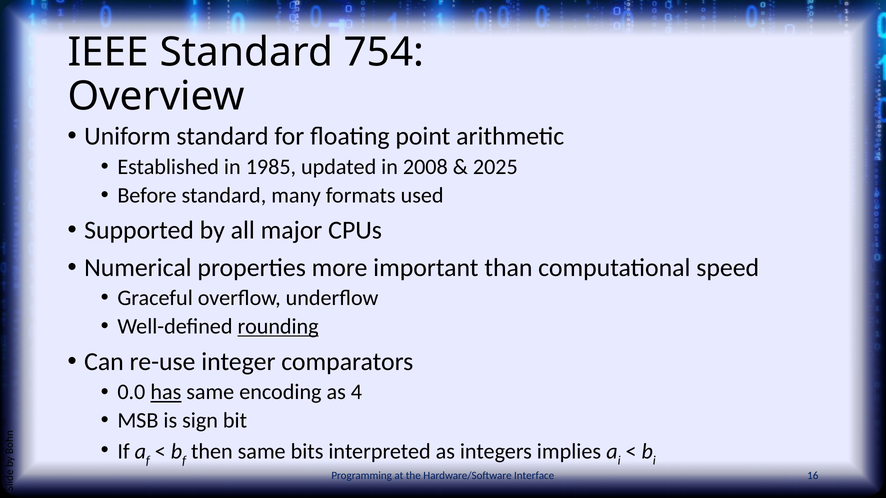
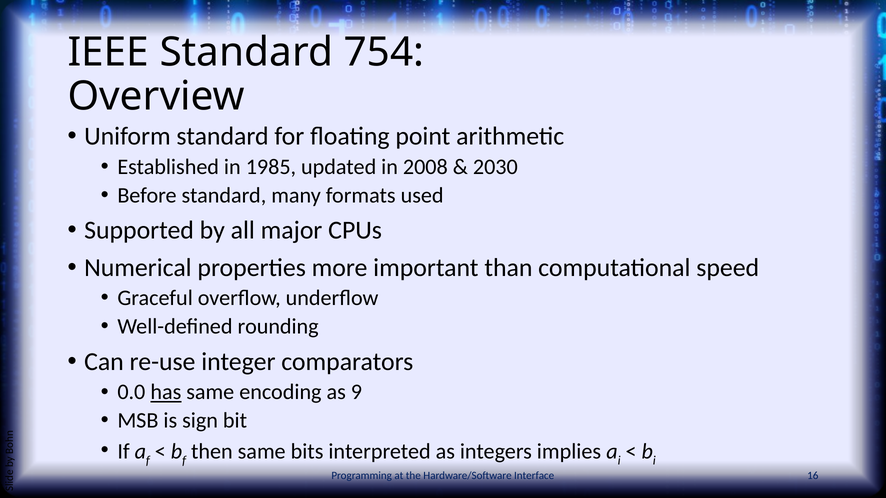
2025: 2025 -> 2030
rounding underline: present -> none
4: 4 -> 9
